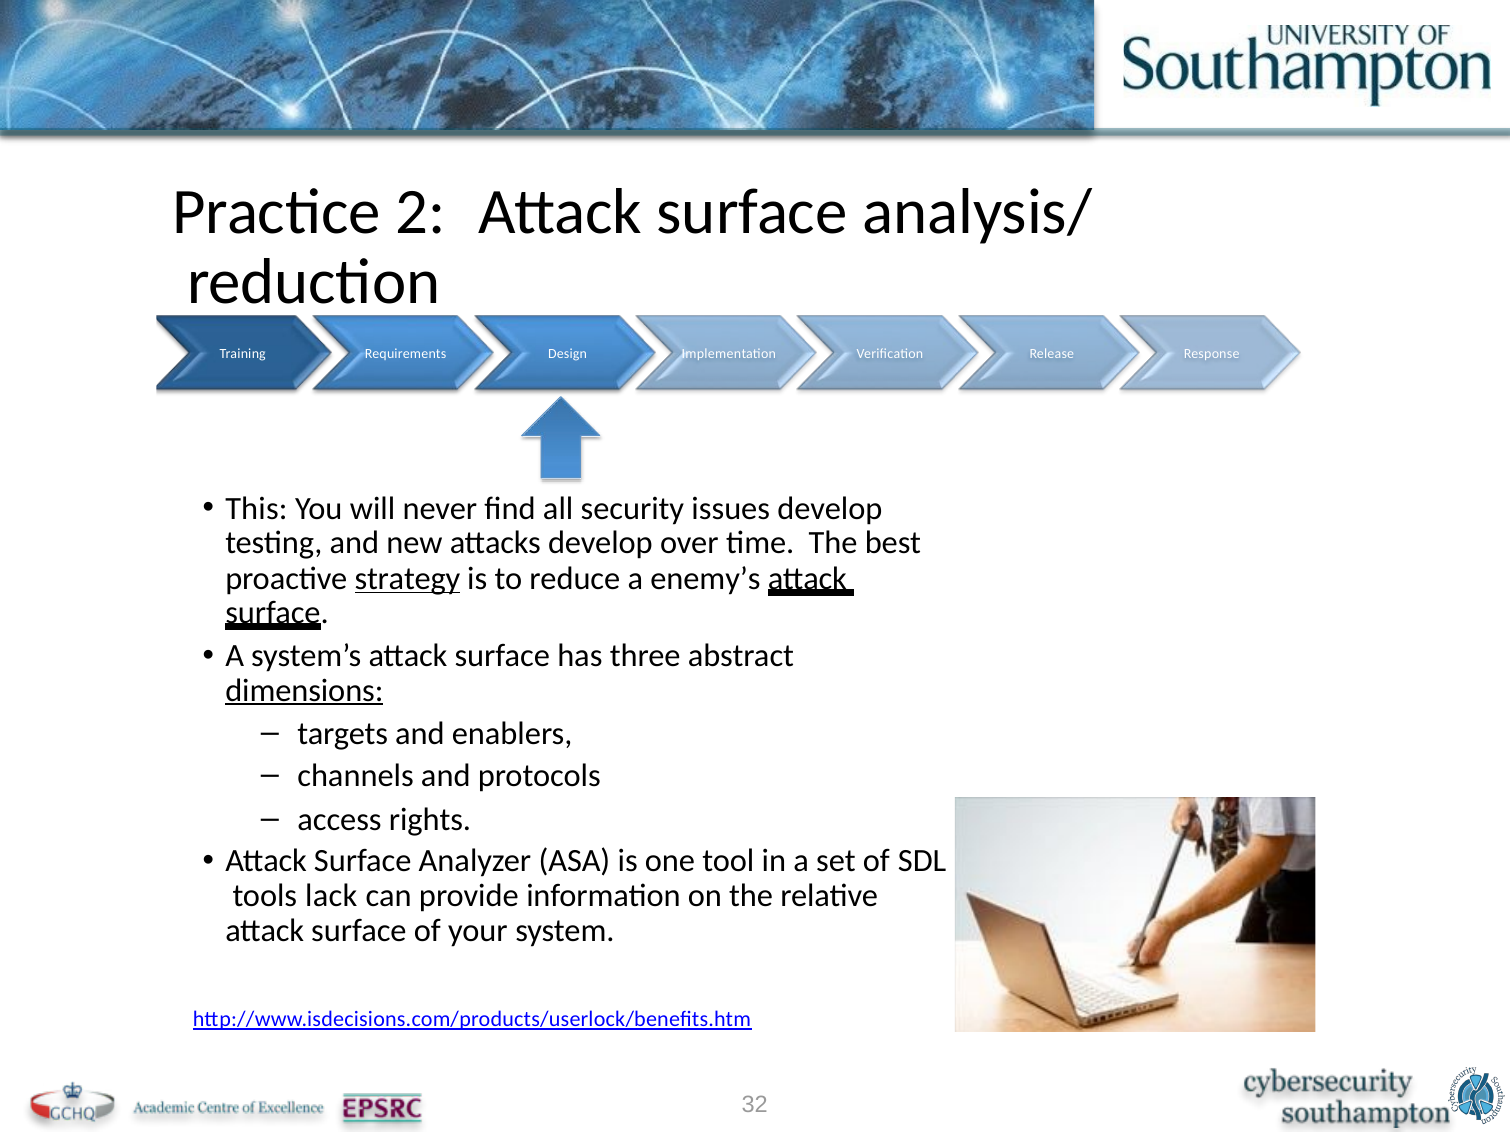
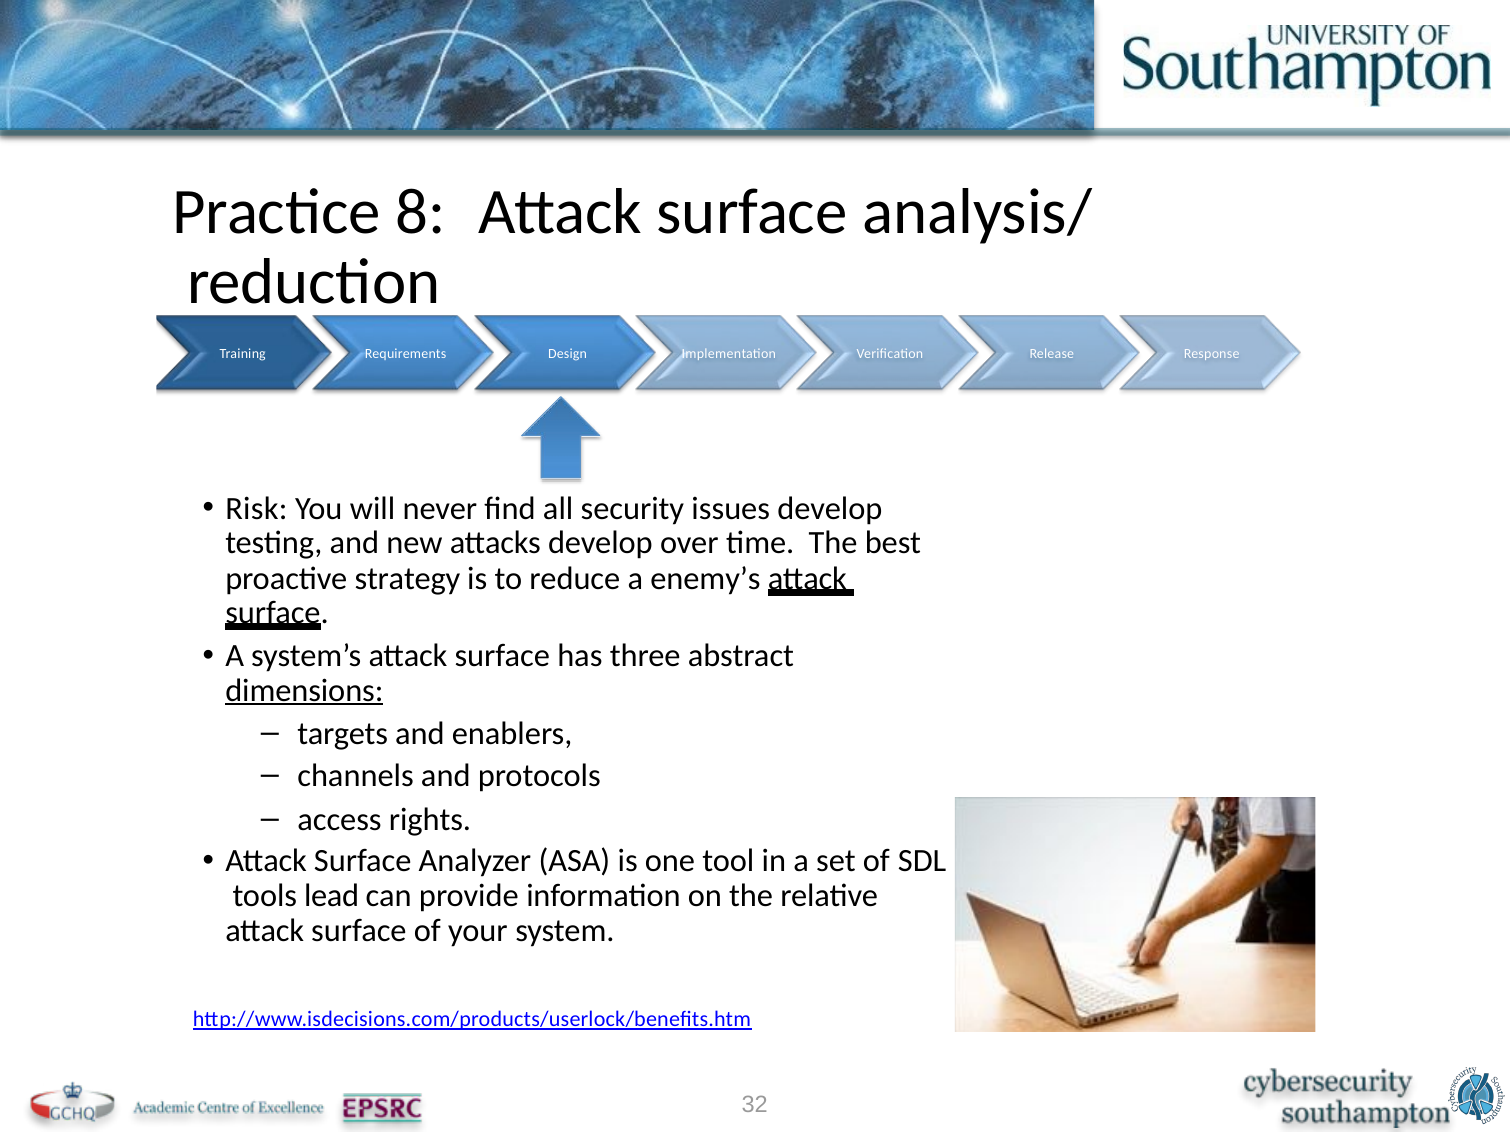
2: 2 -> 8
This: This -> Risk
strategy underline: present -> none
lack: lack -> lead
